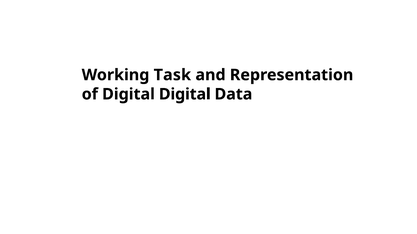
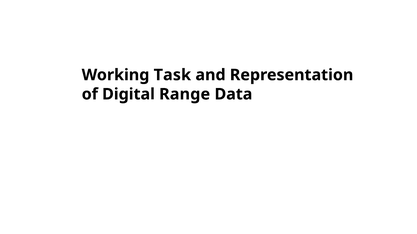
Digital Digital: Digital -> Range
